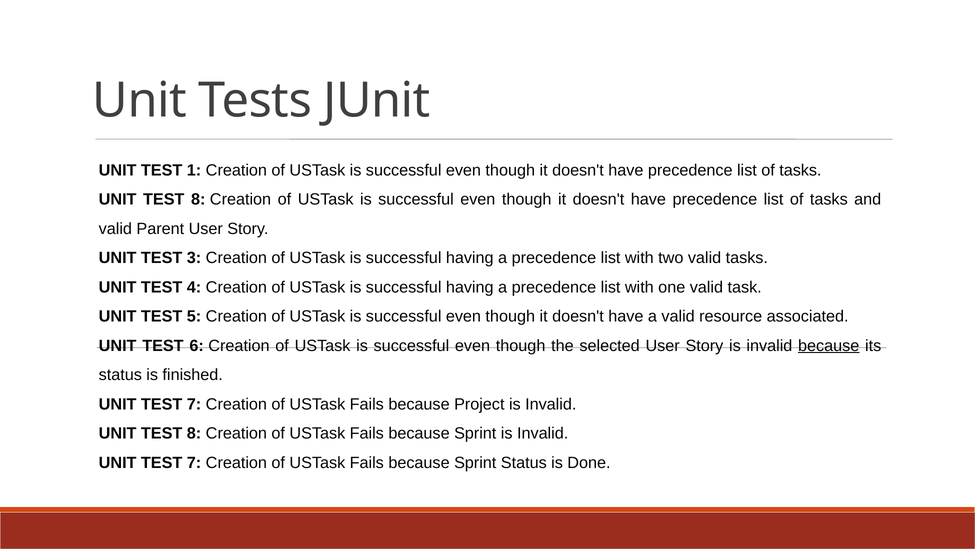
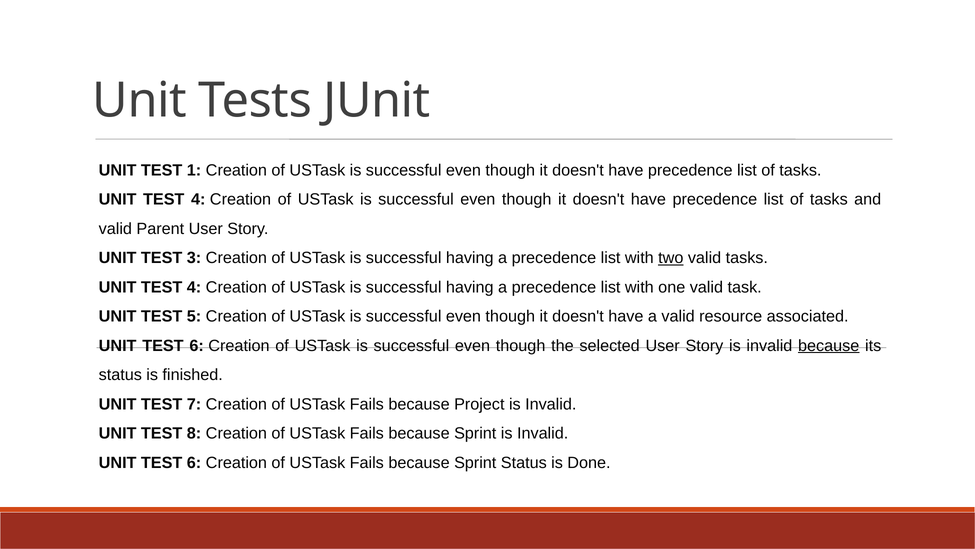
8 at (198, 199): 8 -> 4
two underline: none -> present
7 at (194, 462): 7 -> 6
